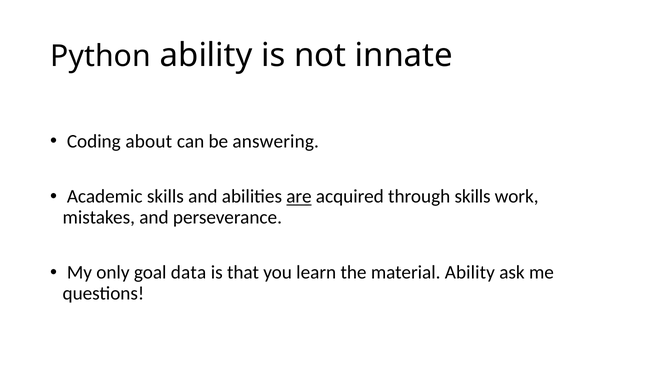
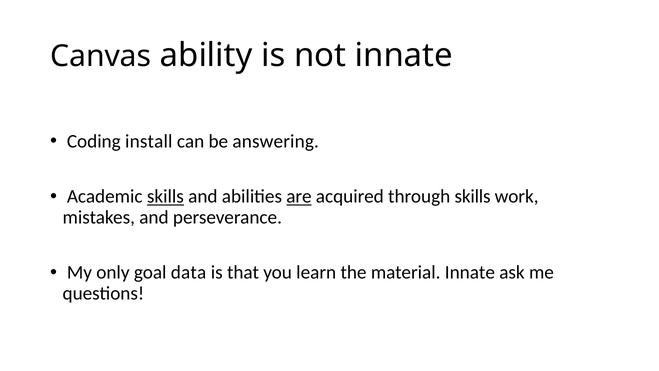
Python: Python -> Canvas
about: about -> install
skills at (165, 196) underline: none -> present
material Ability: Ability -> Innate
